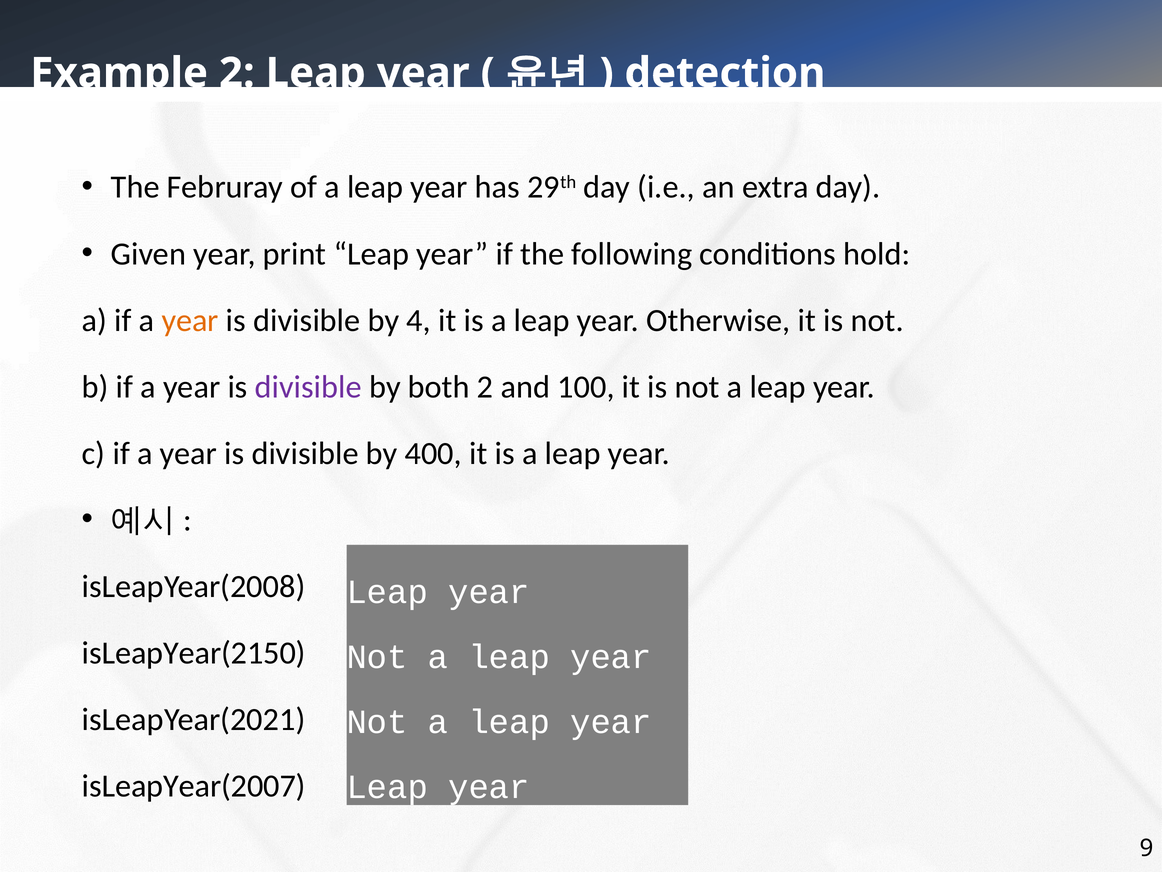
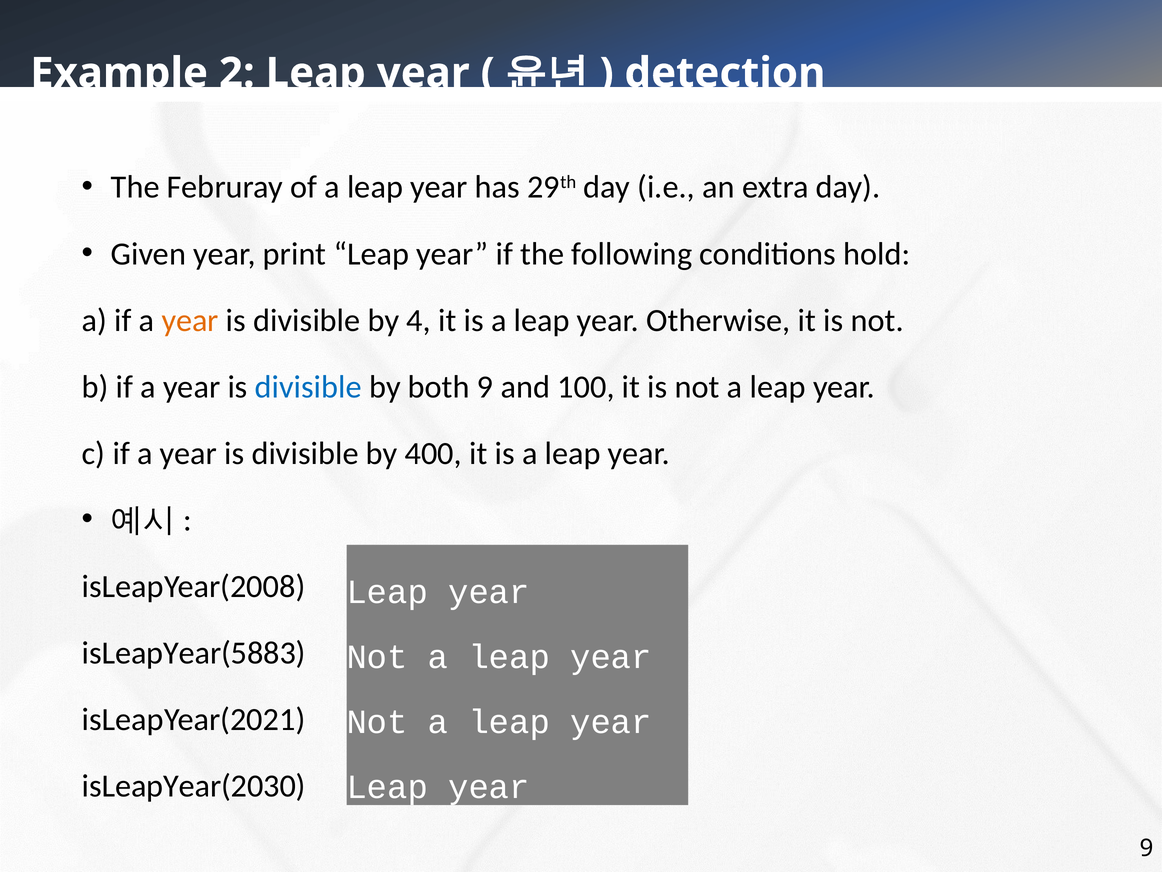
divisible at (308, 387) colour: purple -> blue
both 2: 2 -> 9
isLeapYear(2150: isLeapYear(2150 -> isLeapYear(5883
isLeapYear(2007: isLeapYear(2007 -> isLeapYear(2030
